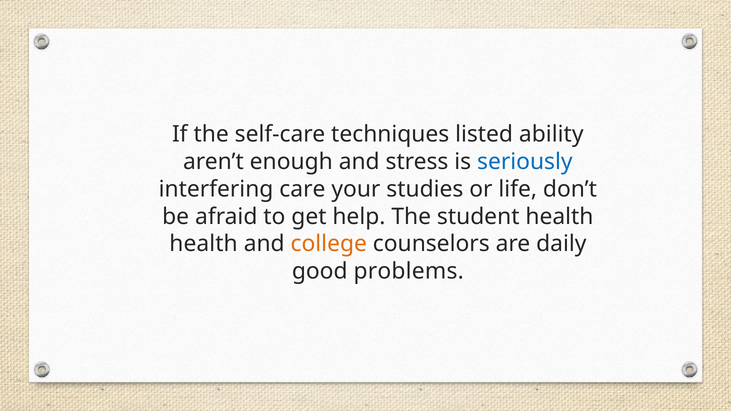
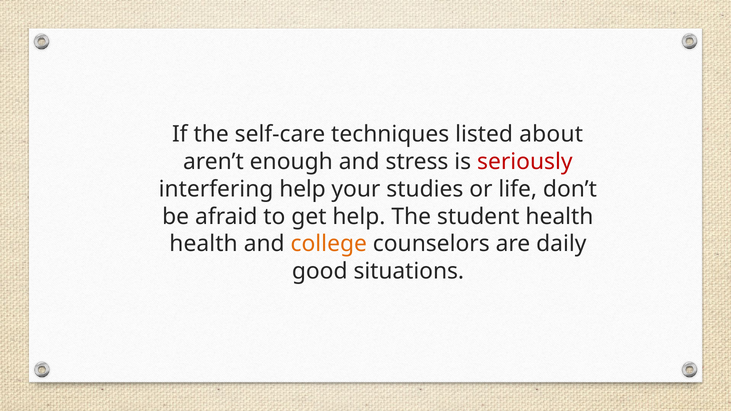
ability: ability -> about
seriously colour: blue -> red
interfering care: care -> help
problems: problems -> situations
